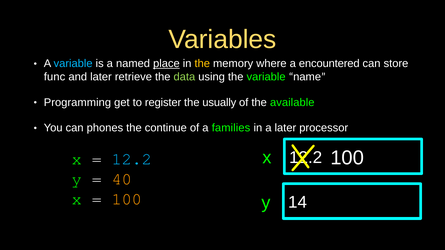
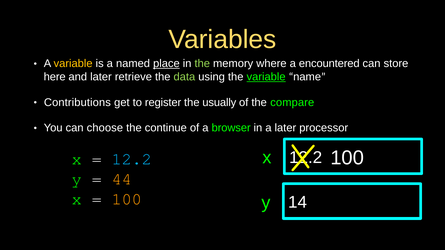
variable at (73, 64) colour: light blue -> yellow
the at (202, 64) colour: yellow -> light green
func: func -> here
variable at (266, 77) underline: none -> present
Programming: Programming -> Contributions
available: available -> compare
phones: phones -> choose
families: families -> browser
40: 40 -> 44
